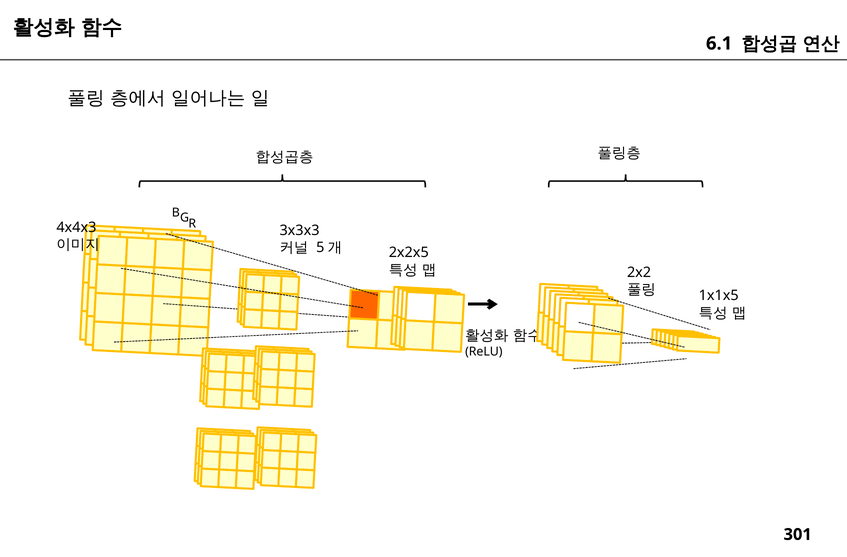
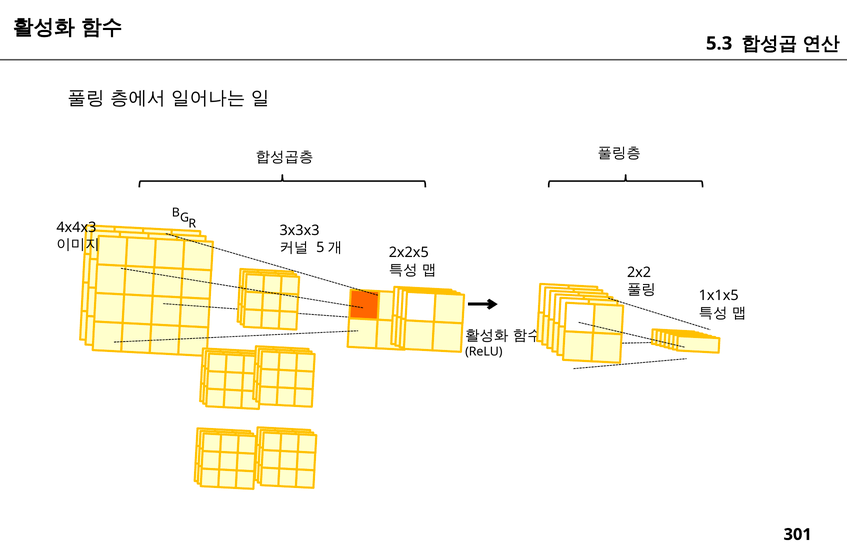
6.1: 6.1 -> 5.3
